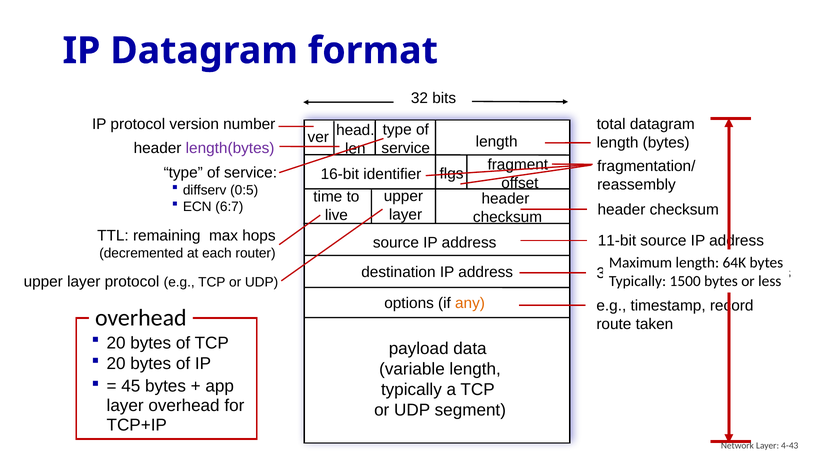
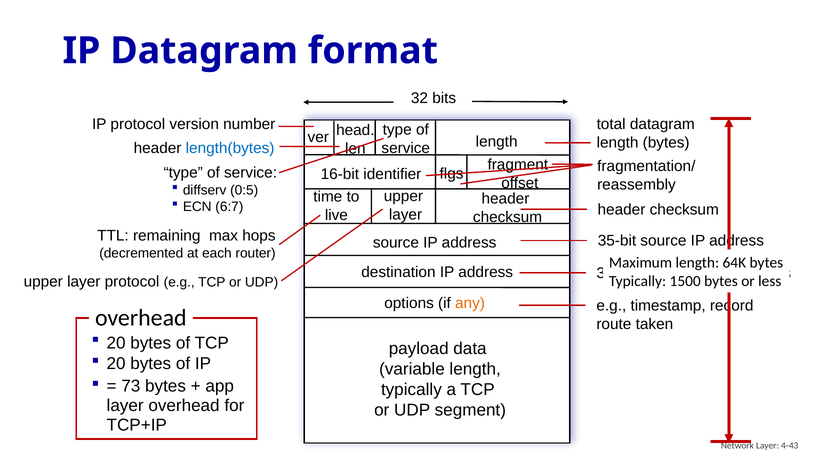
length(bytes colour: purple -> blue
11-bit: 11-bit -> 35-bit
45: 45 -> 73
